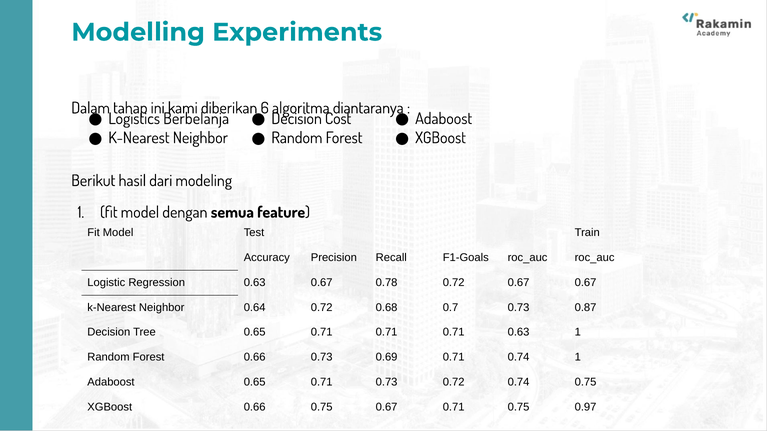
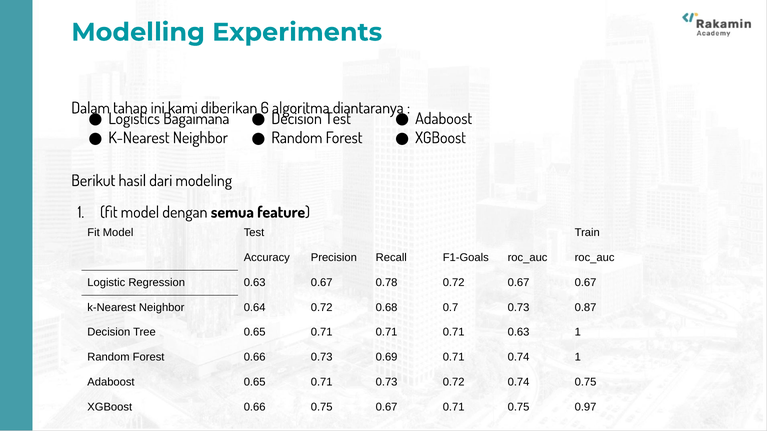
Berbelanja: Berbelanja -> Bagaimana
Decision Cost: Cost -> Test
